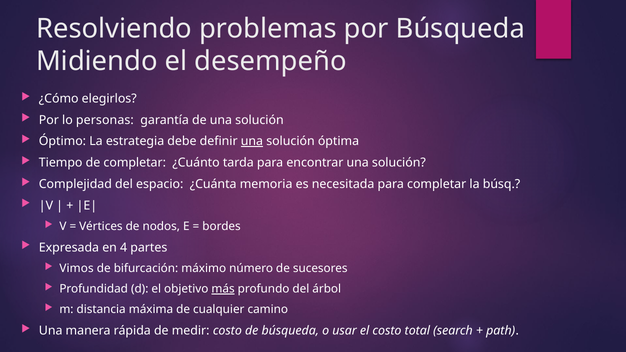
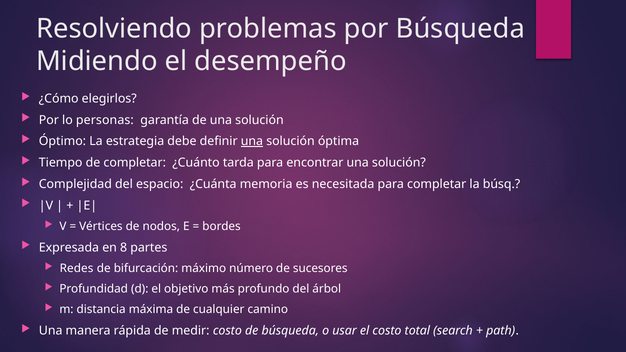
4: 4 -> 8
Vimos: Vimos -> Redes
más underline: present -> none
